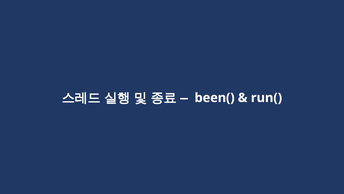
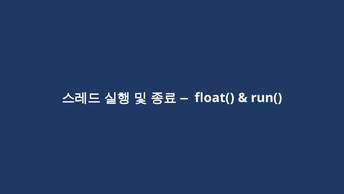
been(: been( -> float(
